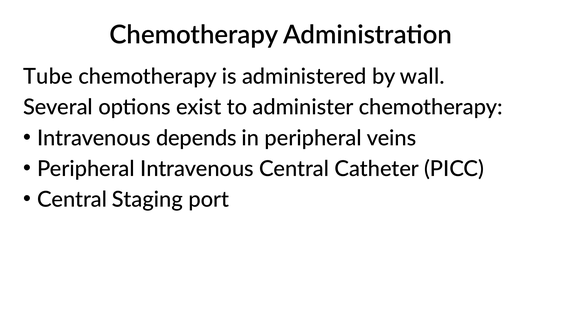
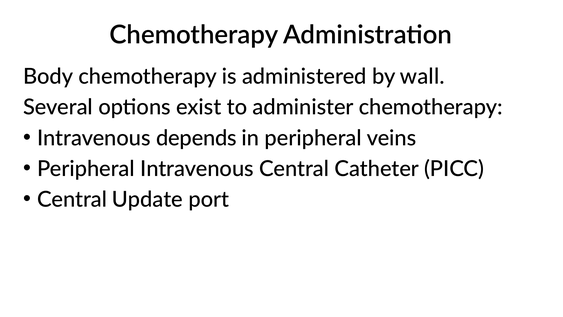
Tube: Tube -> Body
Staging: Staging -> Update
